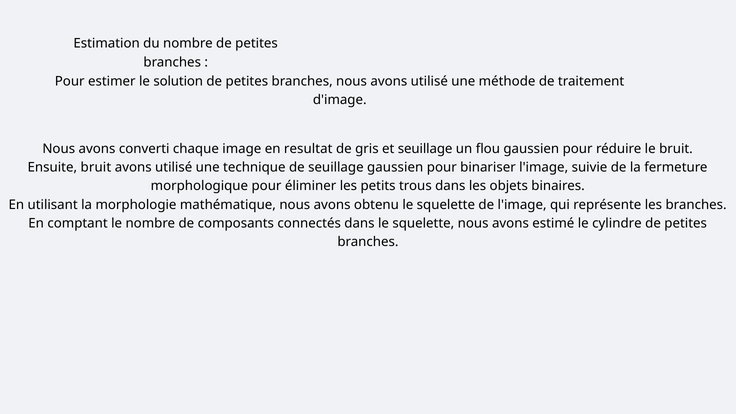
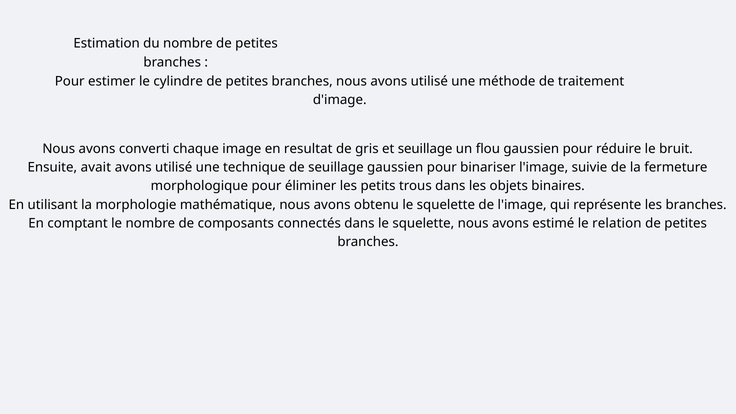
solution: solution -> cylindre
Ensuite bruit: bruit -> avait
cylindre: cylindre -> relation
